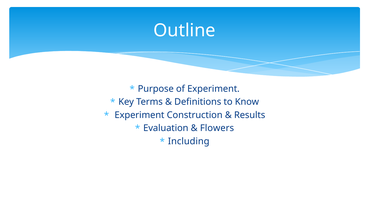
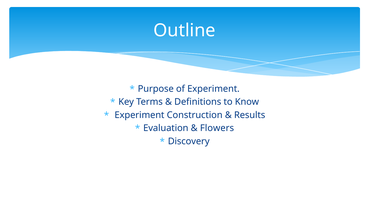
Including: Including -> Discovery
